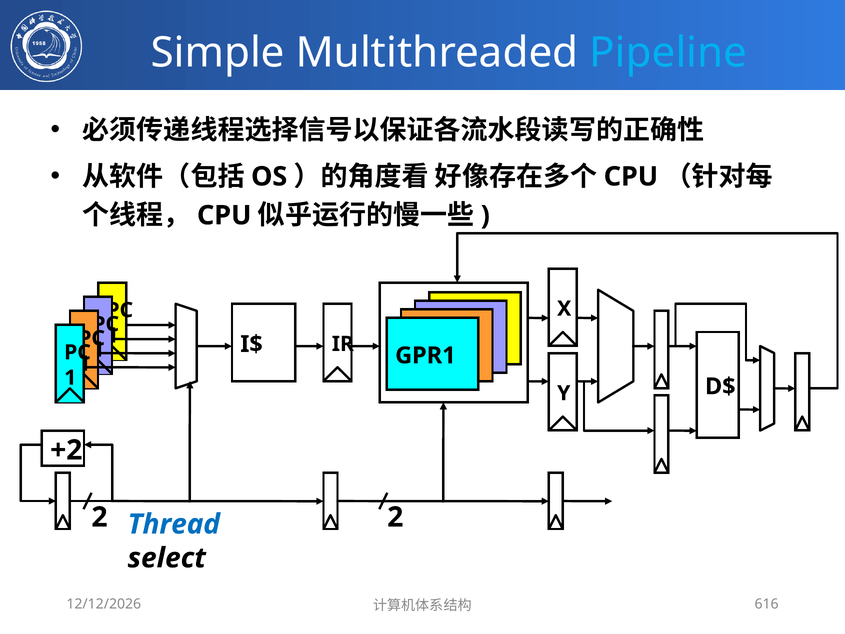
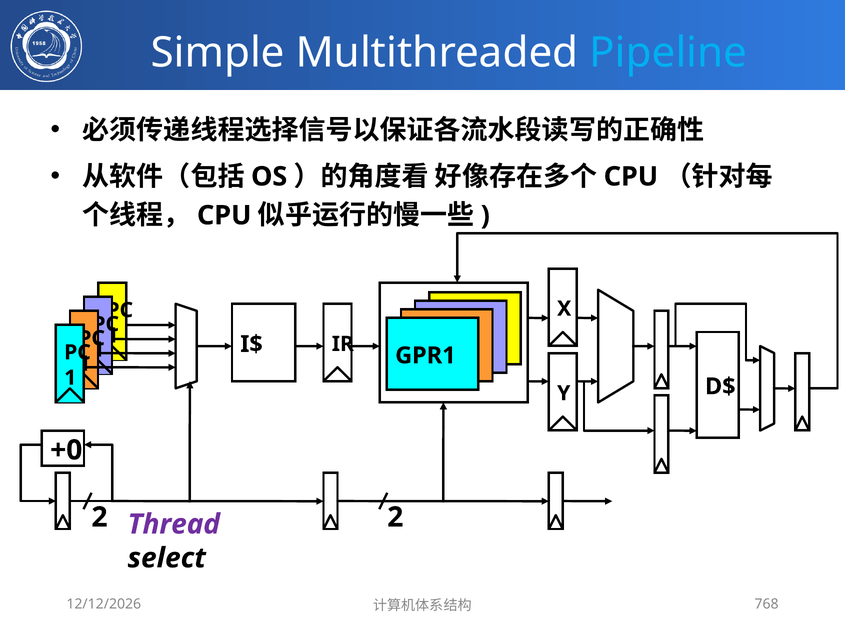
+2: +2 -> +0
Thread colour: blue -> purple
616: 616 -> 768
